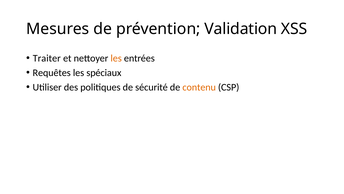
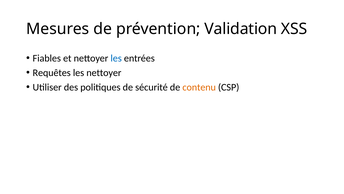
Traiter: Traiter -> Fiables
les at (116, 58) colour: orange -> blue
les spéciaux: spéciaux -> nettoyer
